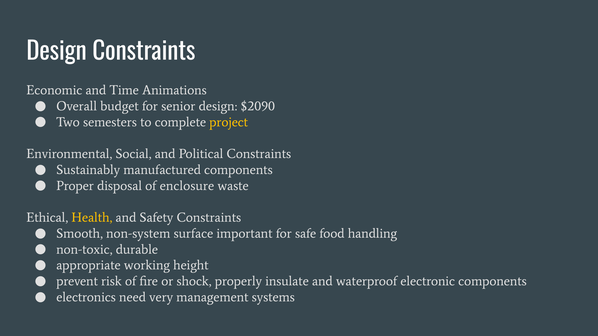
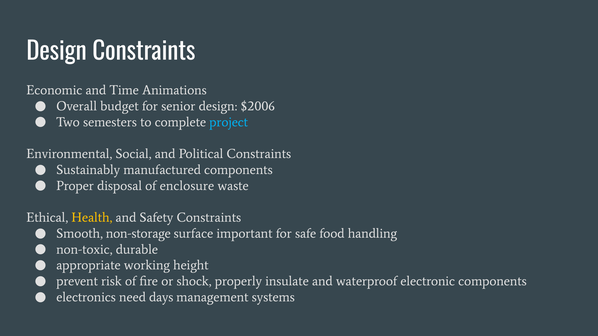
$2090: $2090 -> $2006
project colour: yellow -> light blue
non-system: non-system -> non-storage
very: very -> days
